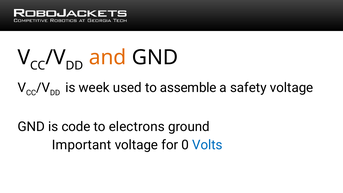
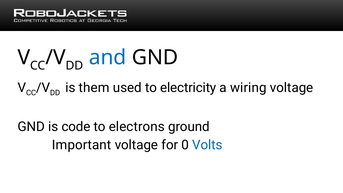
and colour: orange -> blue
week: week -> them
assemble: assemble -> electricity
safety: safety -> wiring
